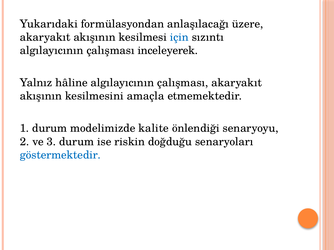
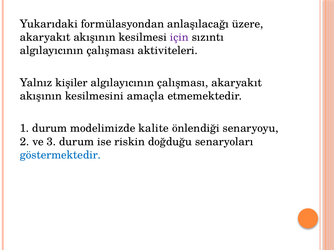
için colour: blue -> purple
inceleyerek: inceleyerek -> aktiviteleri
hâline: hâline -> kişiler
